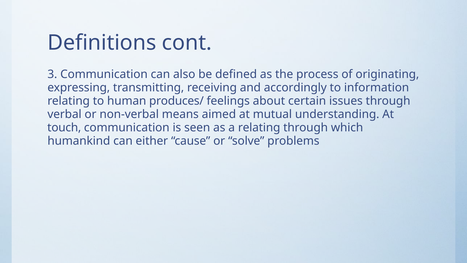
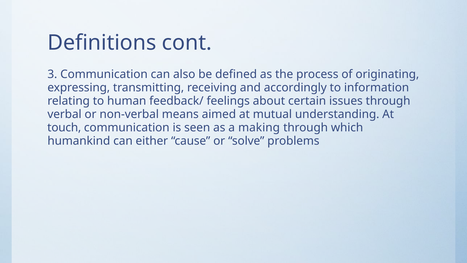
produces/: produces/ -> feedback/
a relating: relating -> making
